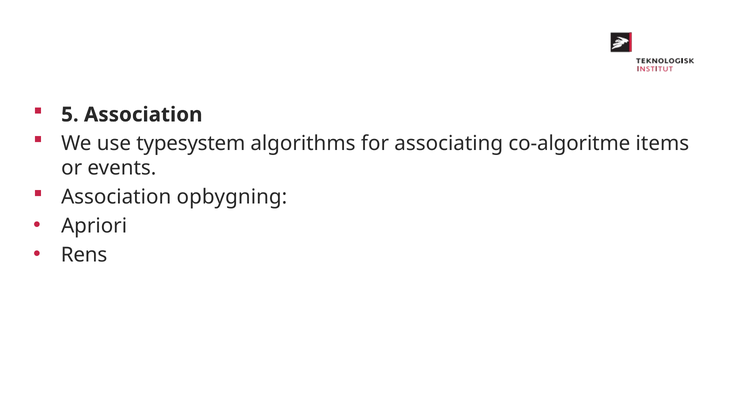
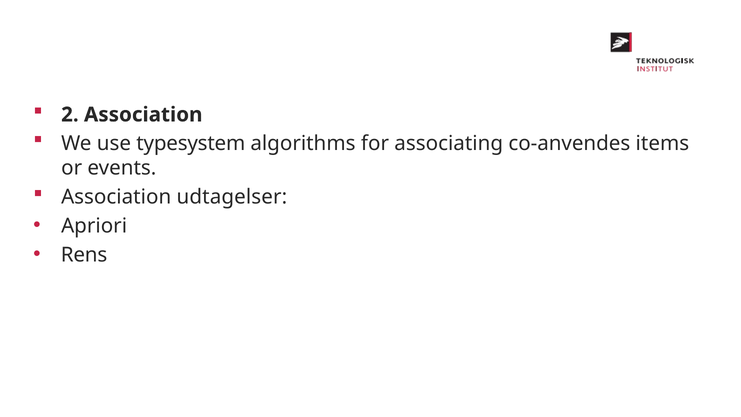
5: 5 -> 2
co-algoritme: co-algoritme -> co-anvendes
opbygning: opbygning -> udtagelser
